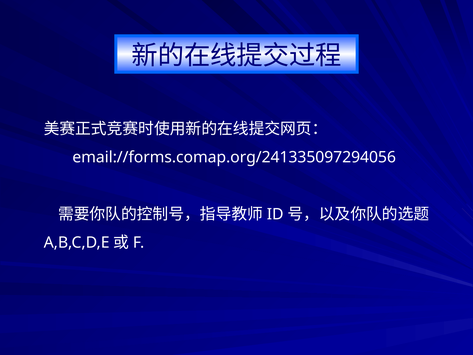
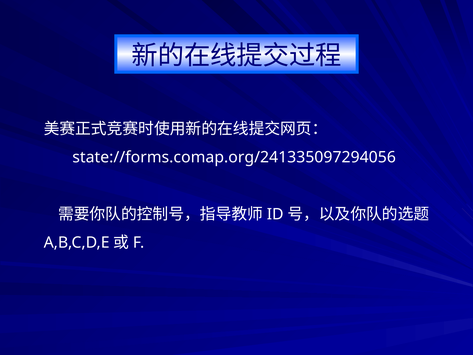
email://forms.comap.org/241335097294056: email://forms.comap.org/241335097294056 -> state://forms.comap.org/241335097294056
